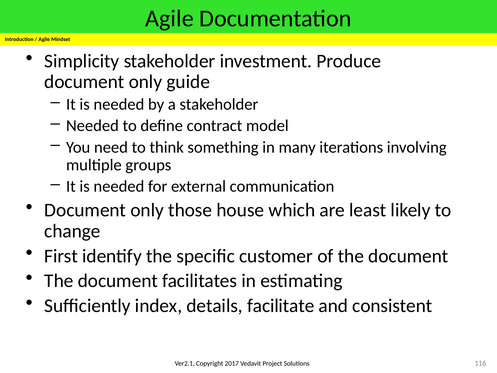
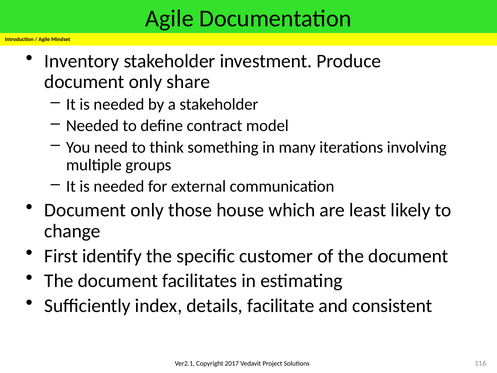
Simplicity: Simplicity -> Inventory
guide: guide -> share
